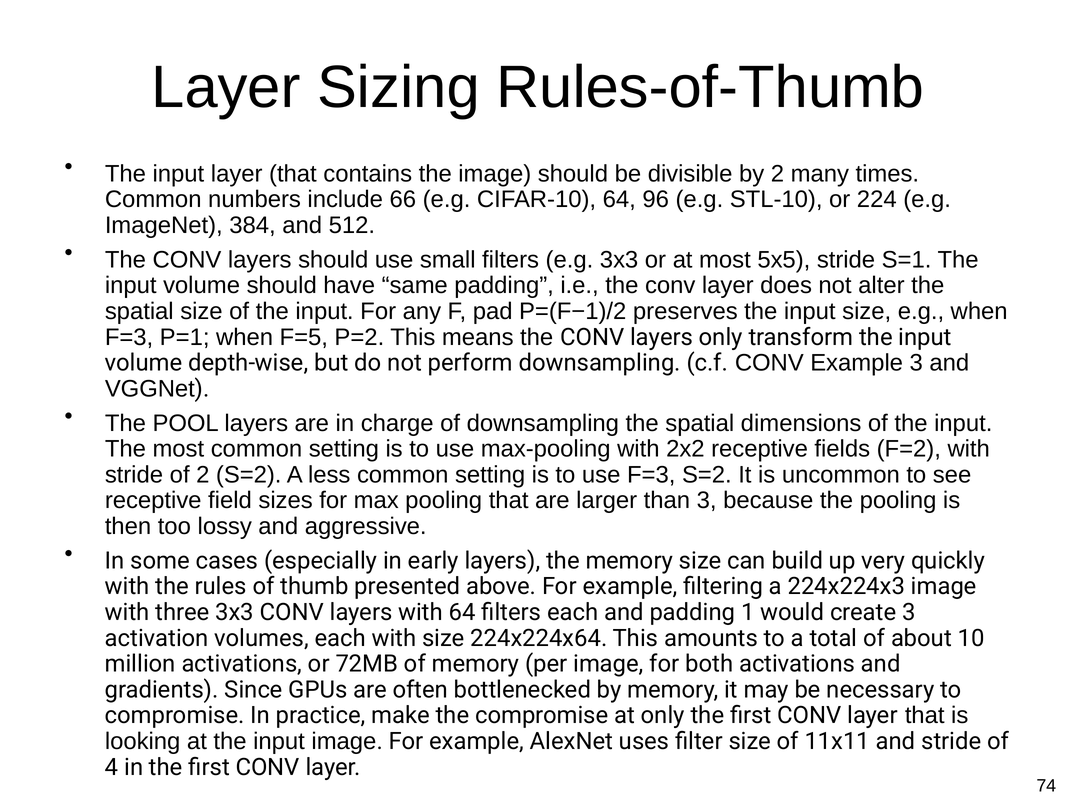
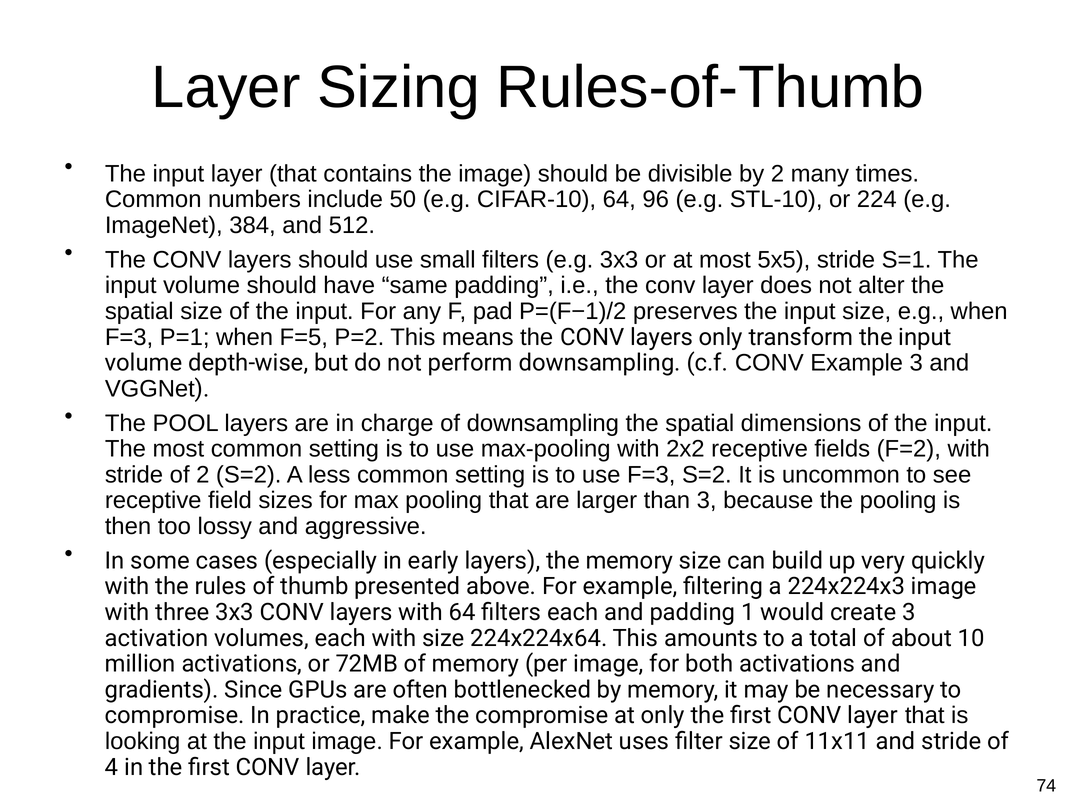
66: 66 -> 50
